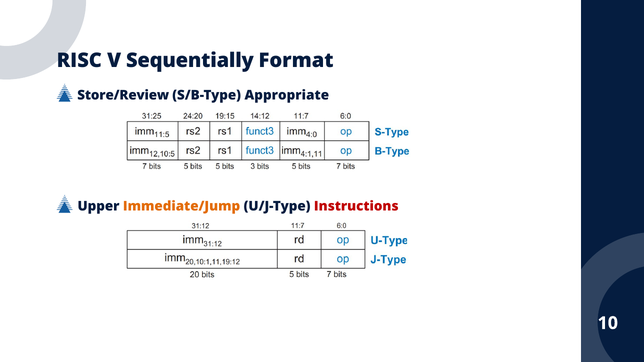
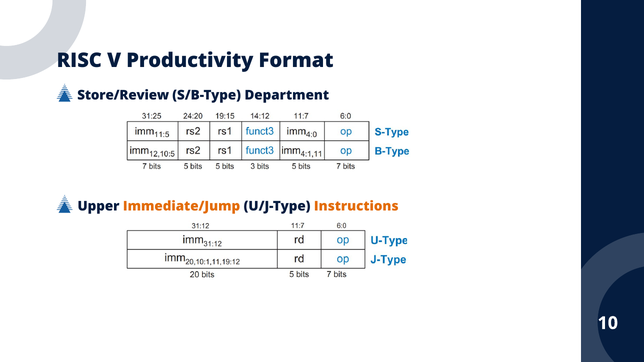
Sequentially: Sequentially -> Productivity
Appropriate: Appropriate -> Department
Instructions colour: red -> orange
